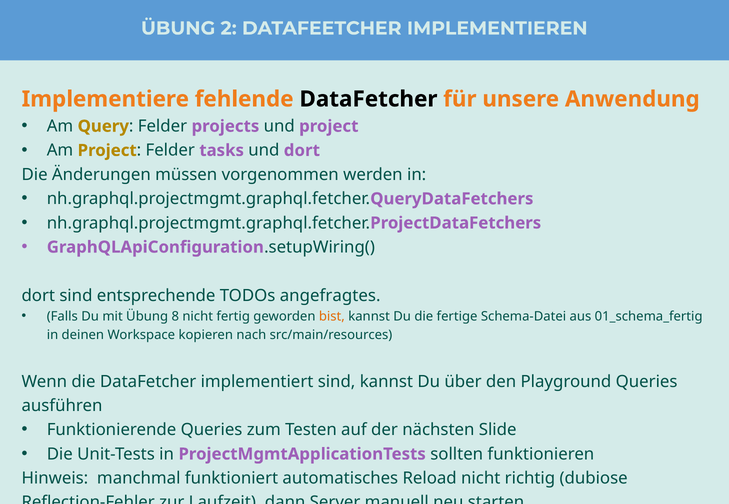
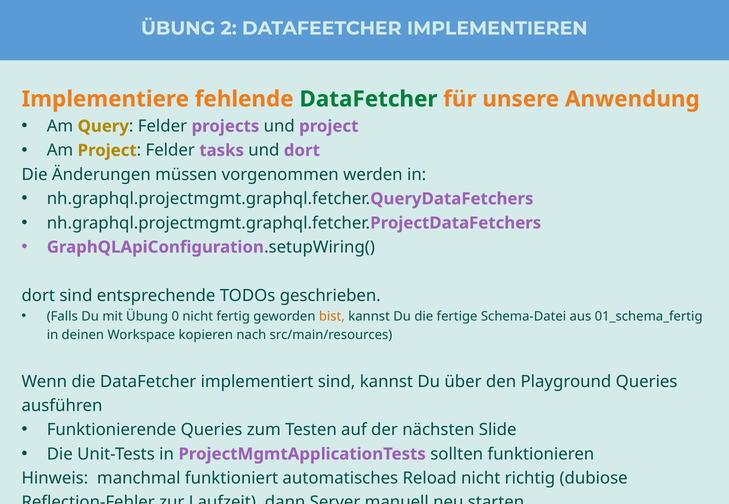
DataFetcher at (368, 99) colour: black -> green
angefragtes: angefragtes -> geschrieben
8: 8 -> 0
